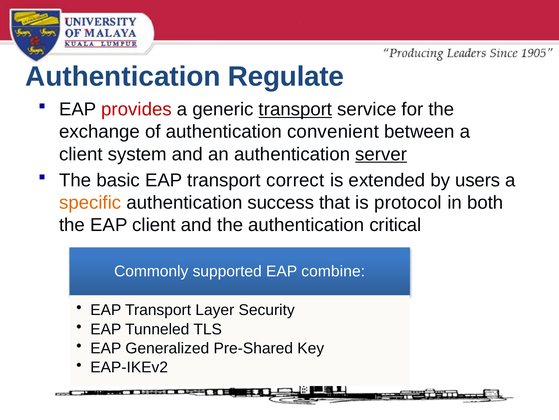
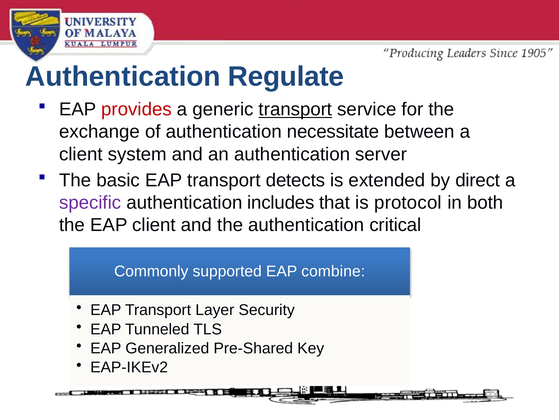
convenient: convenient -> necessitate
server underline: present -> none
correct: correct -> detects
users: users -> direct
specific colour: orange -> purple
success: success -> includes
